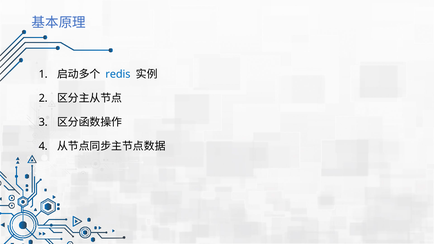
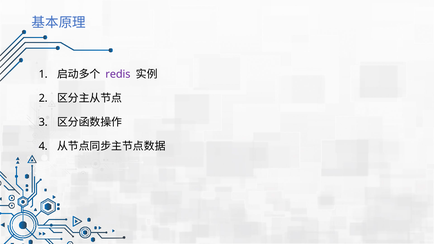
redis colour: blue -> purple
